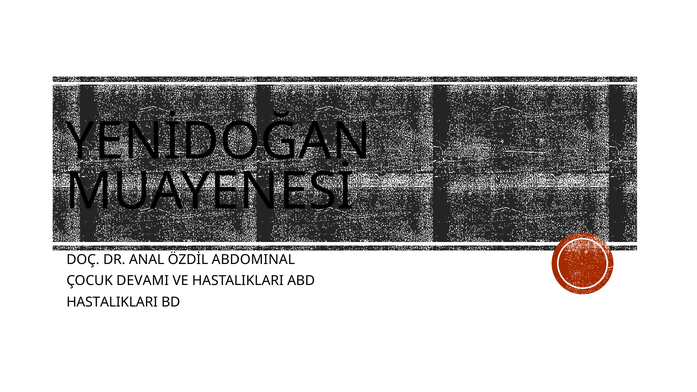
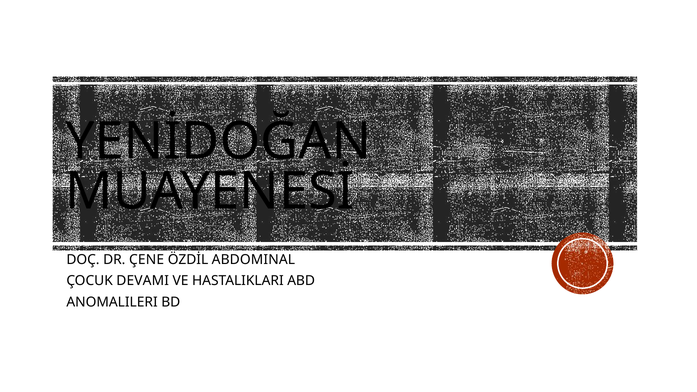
ANAL: ANAL -> ÇENE
HASTALIKLARI at (112, 302): HASTALIKLARI -> ANOMALILERI
